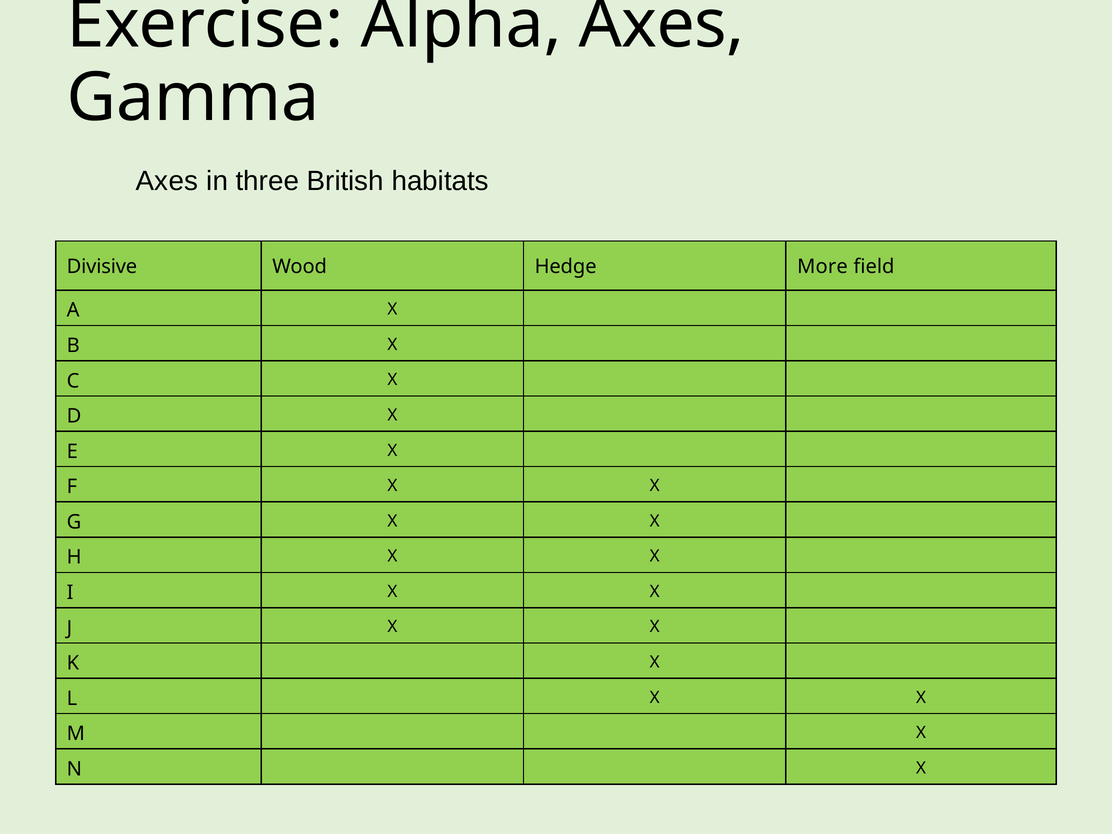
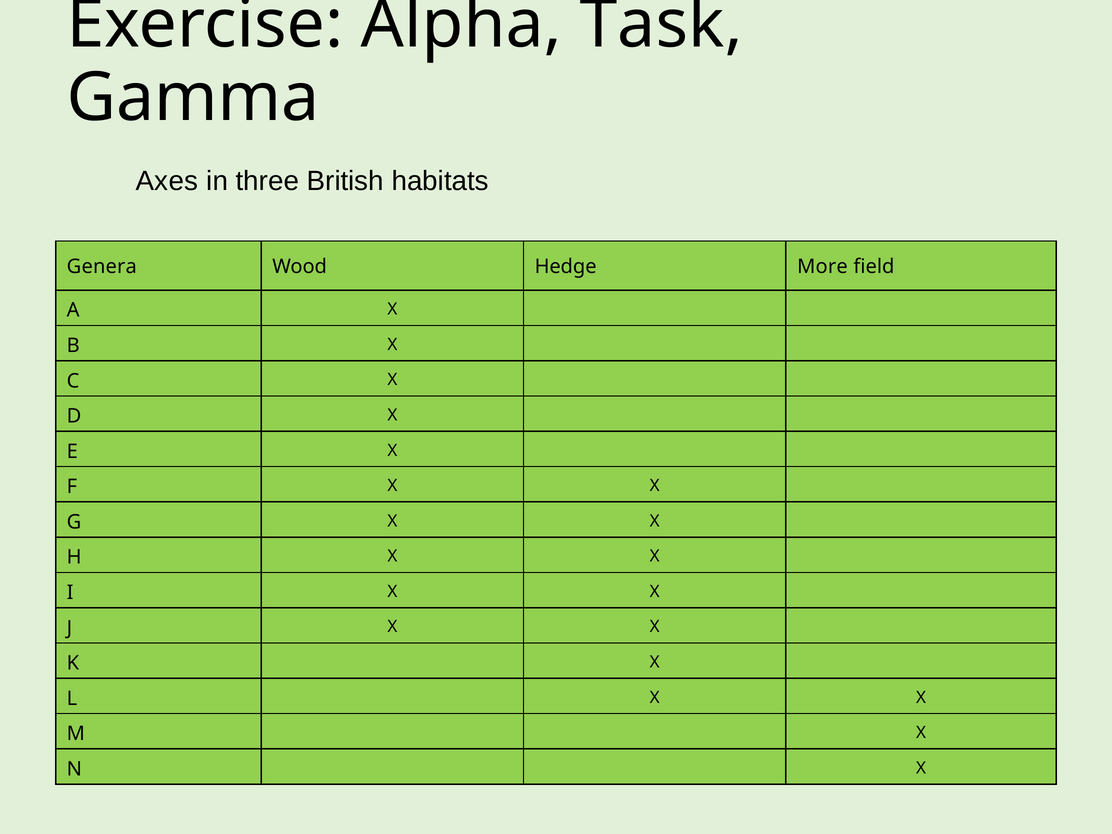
Alpha Axes: Axes -> Task
Divisive: Divisive -> Genera
